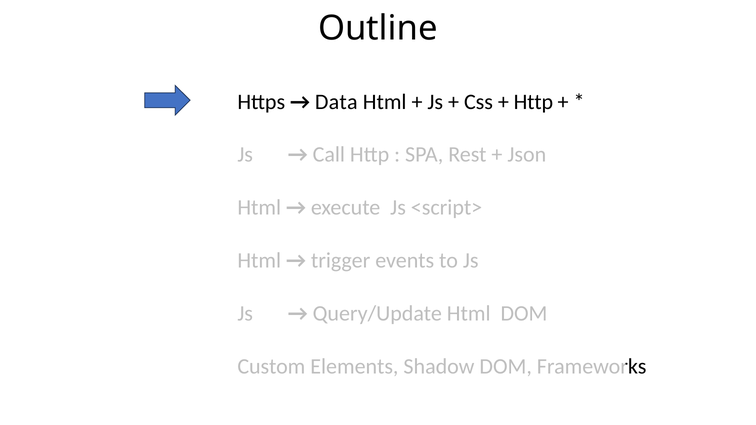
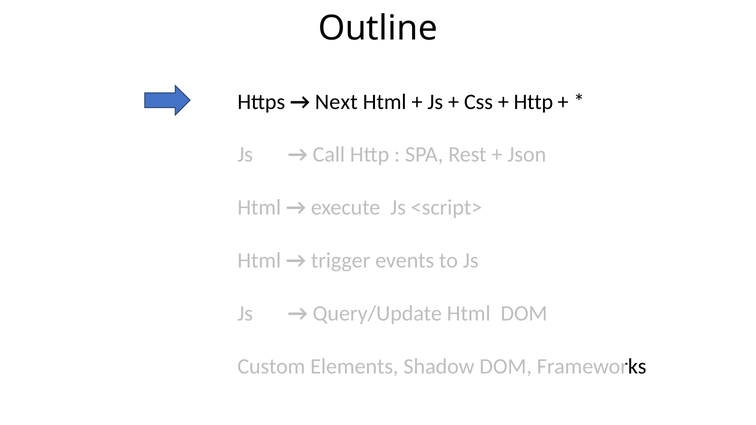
Data: Data -> Next
